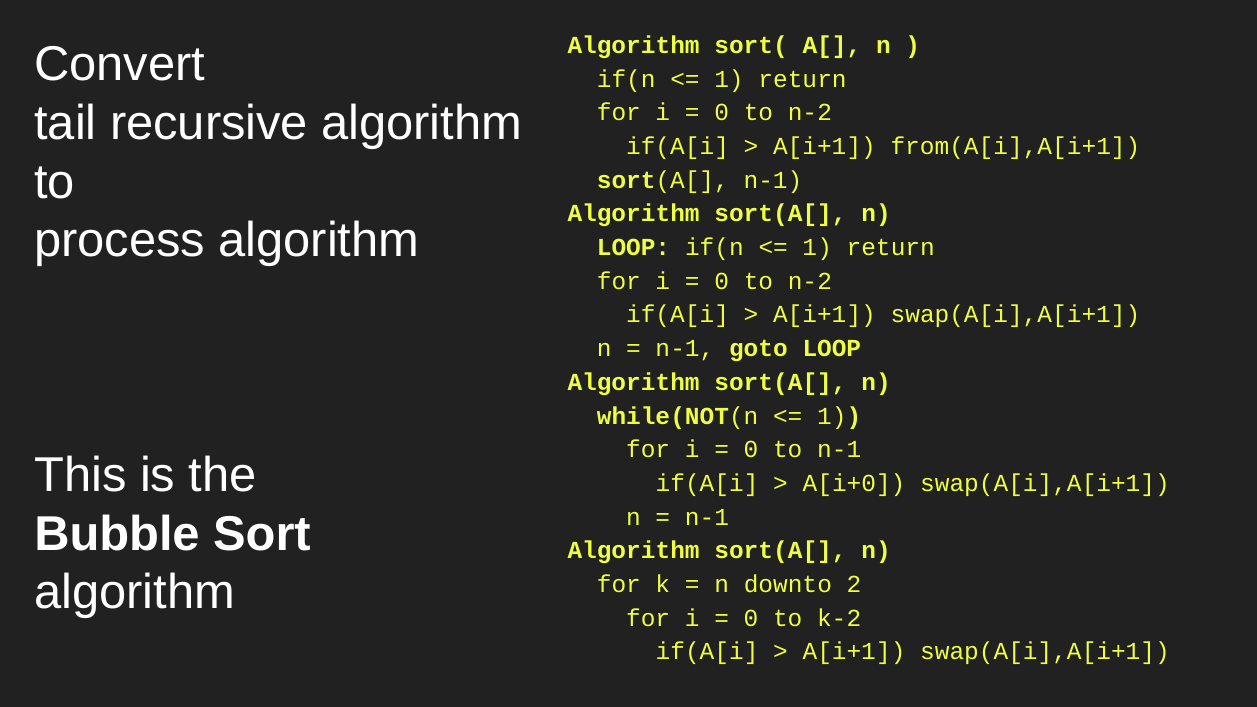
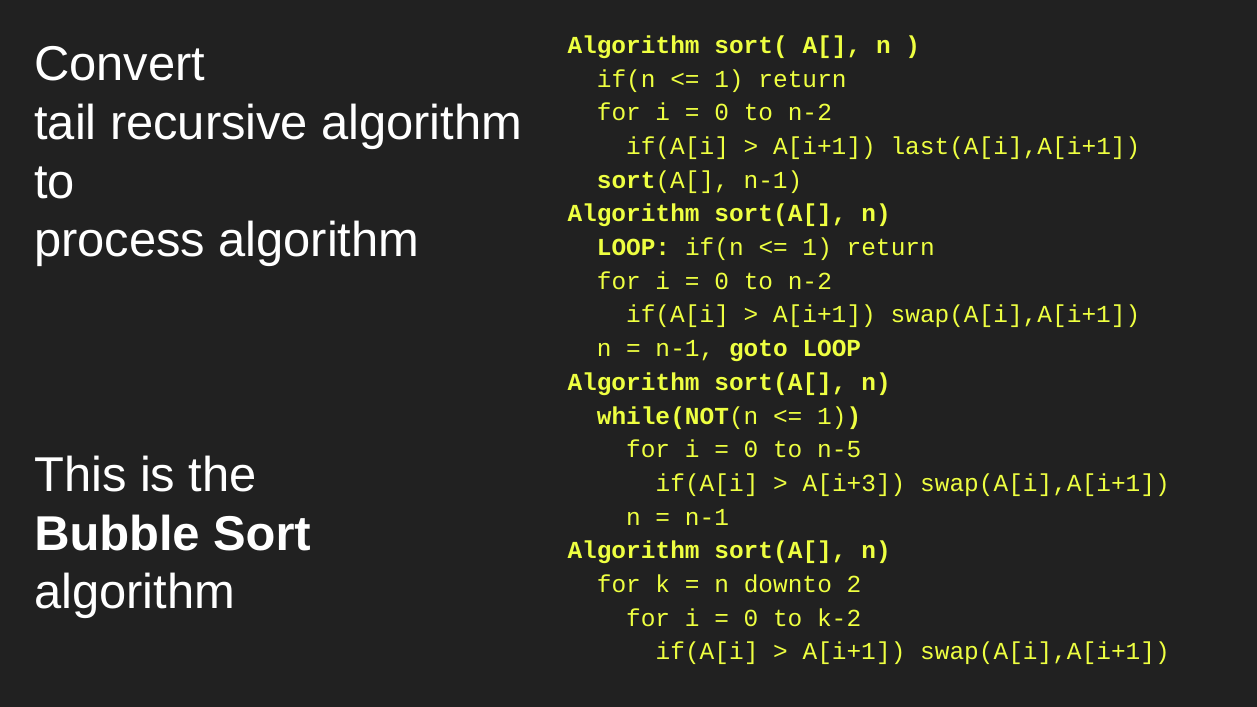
from(A[i],A[i+1: from(A[i],A[i+1 -> last(A[i],A[i+1
to n-1: n-1 -> n-5
A[i+0: A[i+0 -> A[i+3
